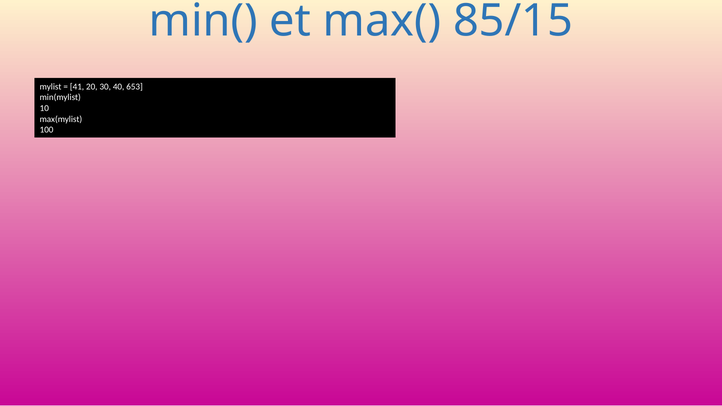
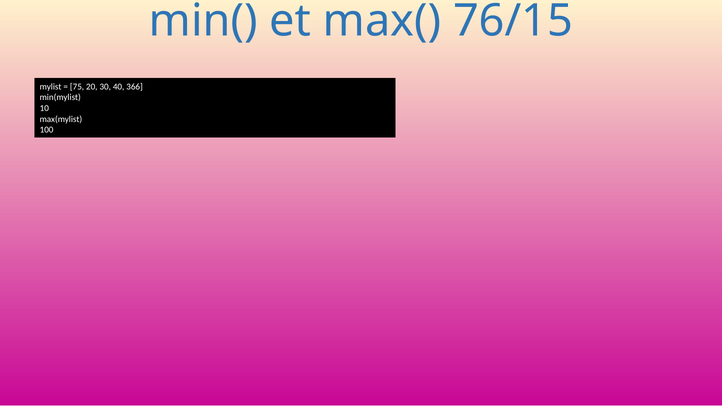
85/15: 85/15 -> 76/15
41: 41 -> 75
653: 653 -> 366
